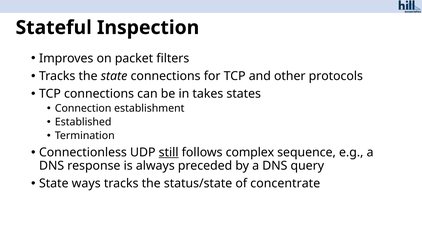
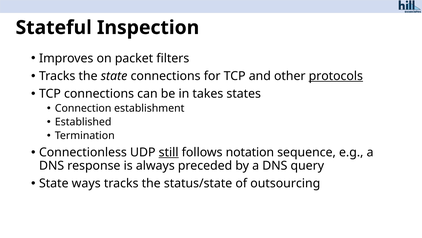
protocols underline: none -> present
complex: complex -> notation
concentrate: concentrate -> outsourcing
